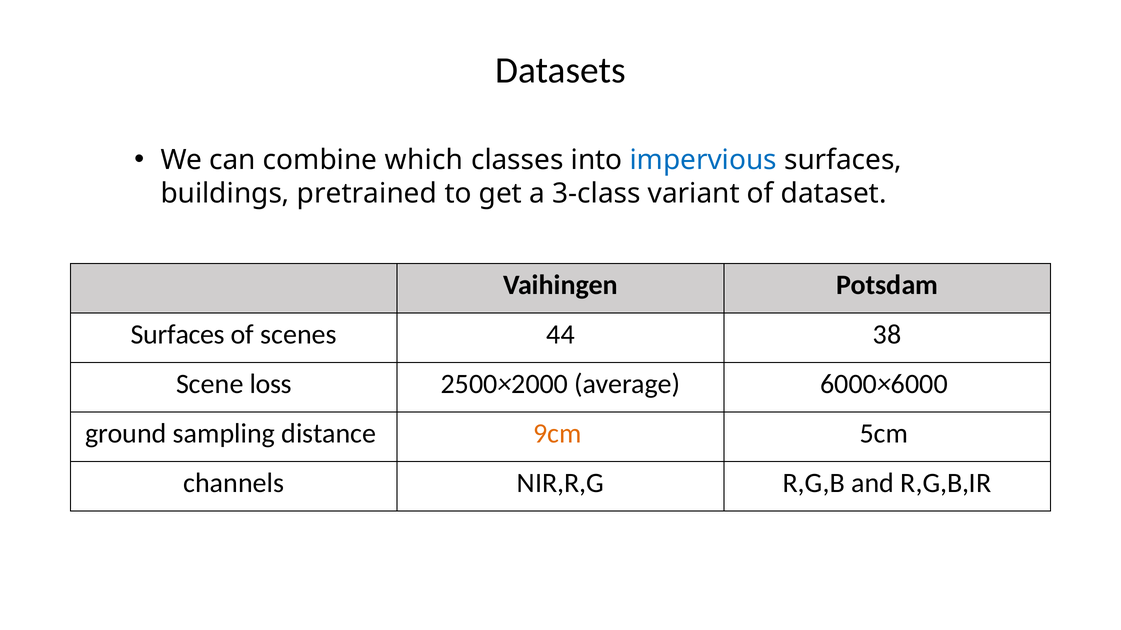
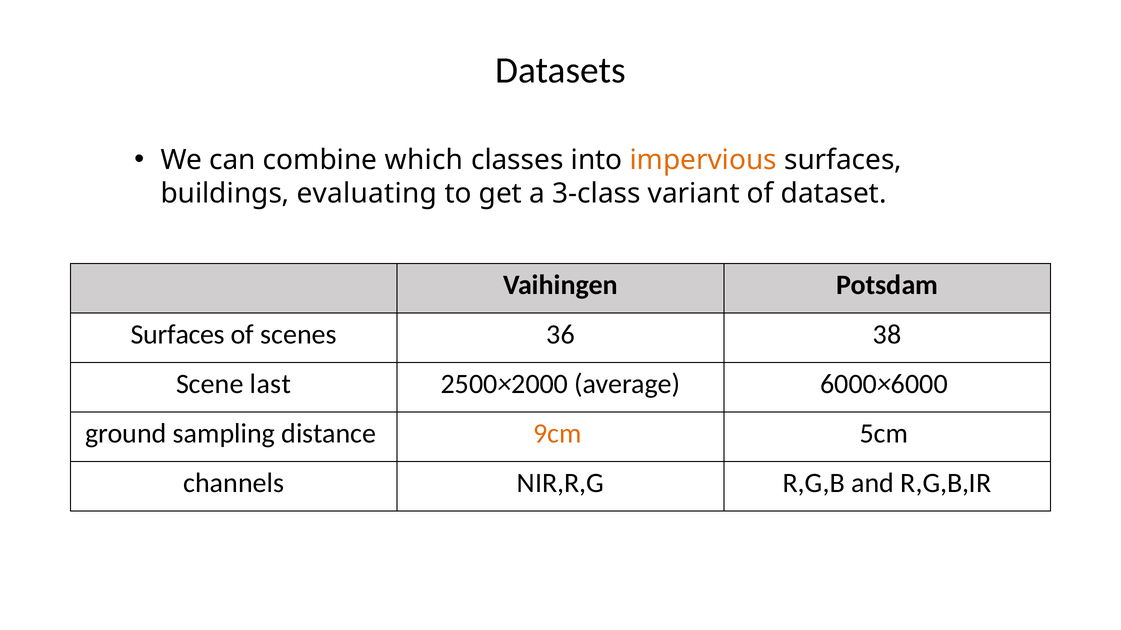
impervious colour: blue -> orange
pretrained: pretrained -> evaluating
44: 44 -> 36
loss: loss -> last
